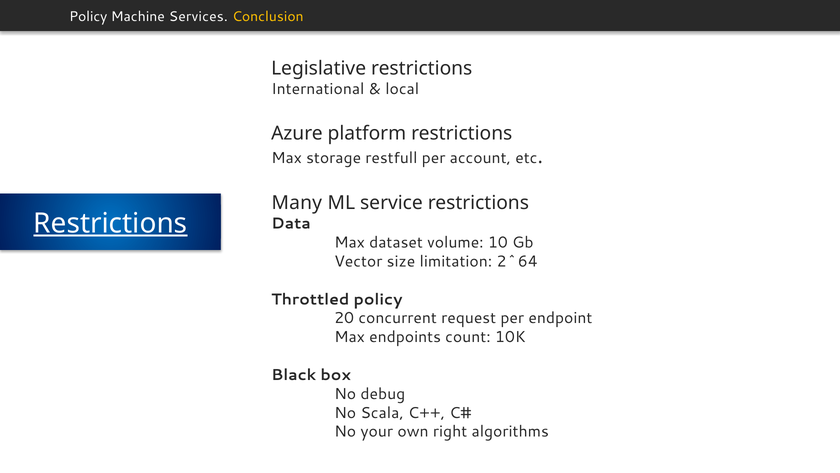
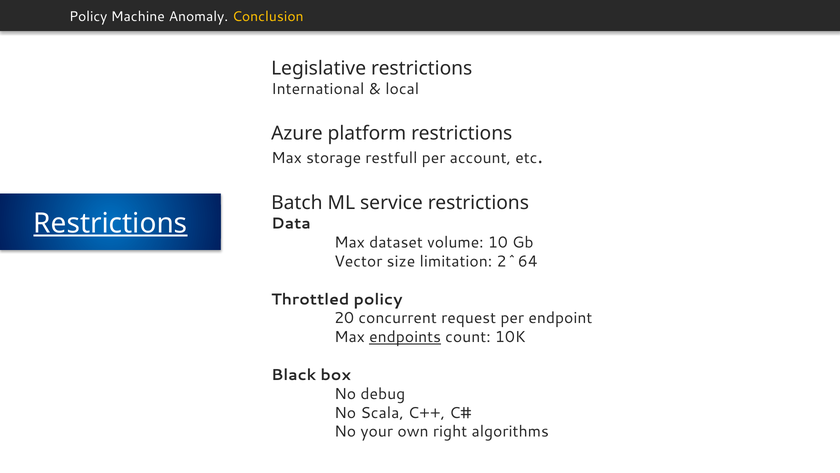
Services: Services -> Anomaly
Many: Many -> Batch
endpoints underline: none -> present
